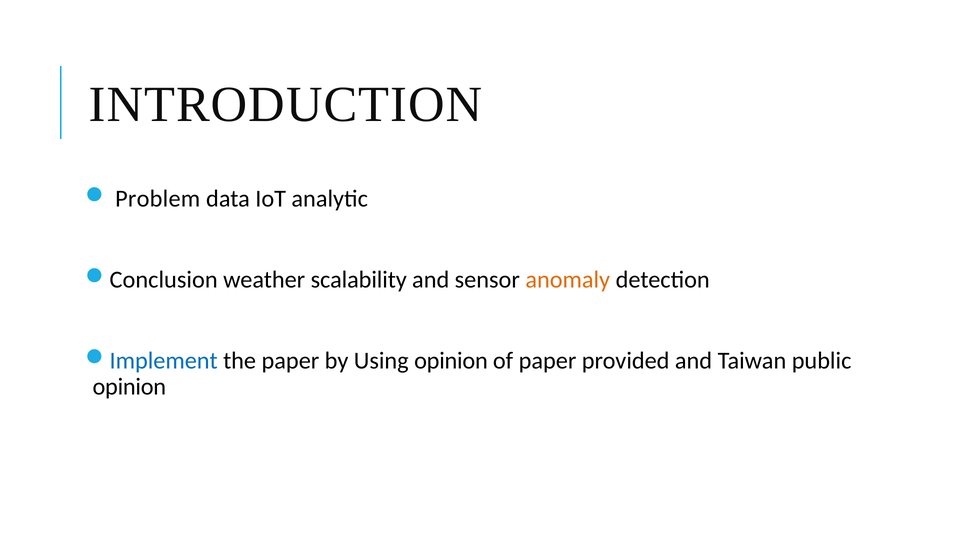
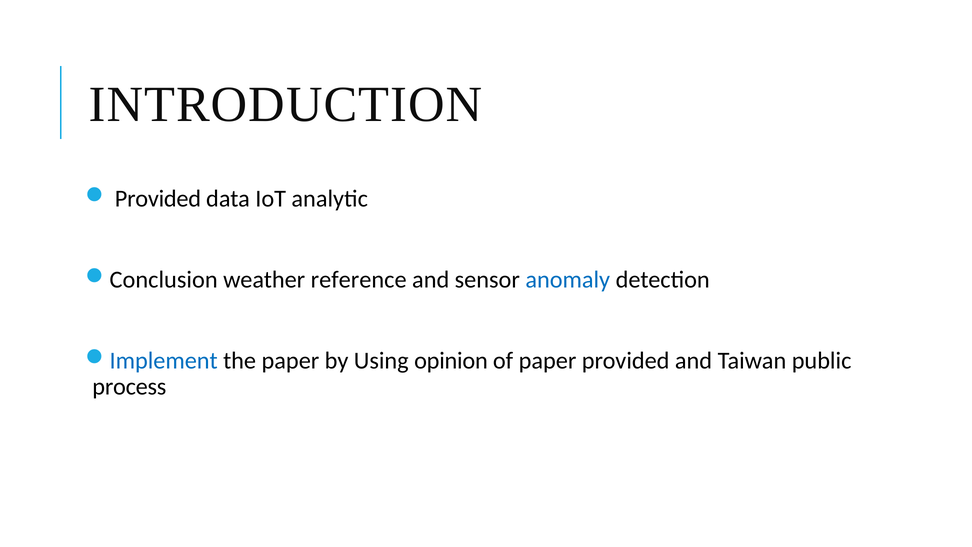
Problem at (158, 199): Problem -> Provided
scalability: scalability -> reference
anomaly colour: orange -> blue
opinion at (129, 387): opinion -> process
